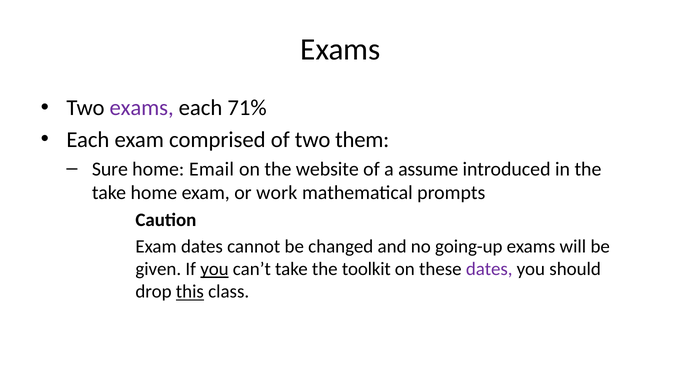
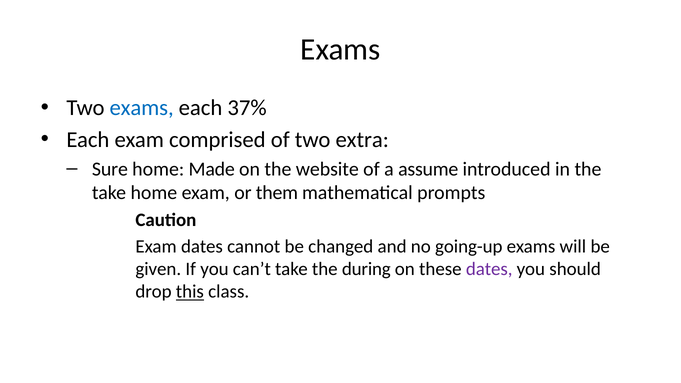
exams at (142, 108) colour: purple -> blue
71%: 71% -> 37%
them: them -> extra
Email: Email -> Made
work: work -> them
you at (214, 269) underline: present -> none
toolkit: toolkit -> during
